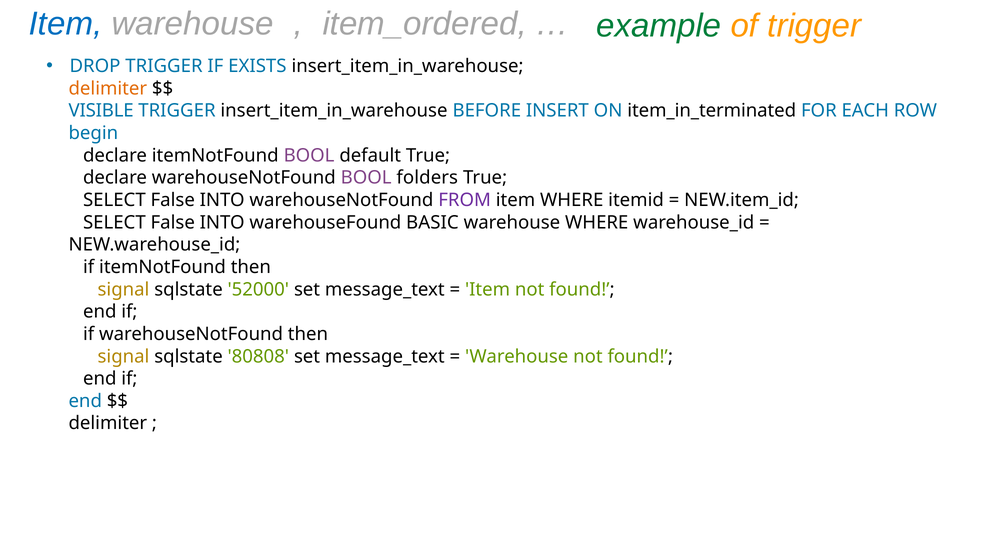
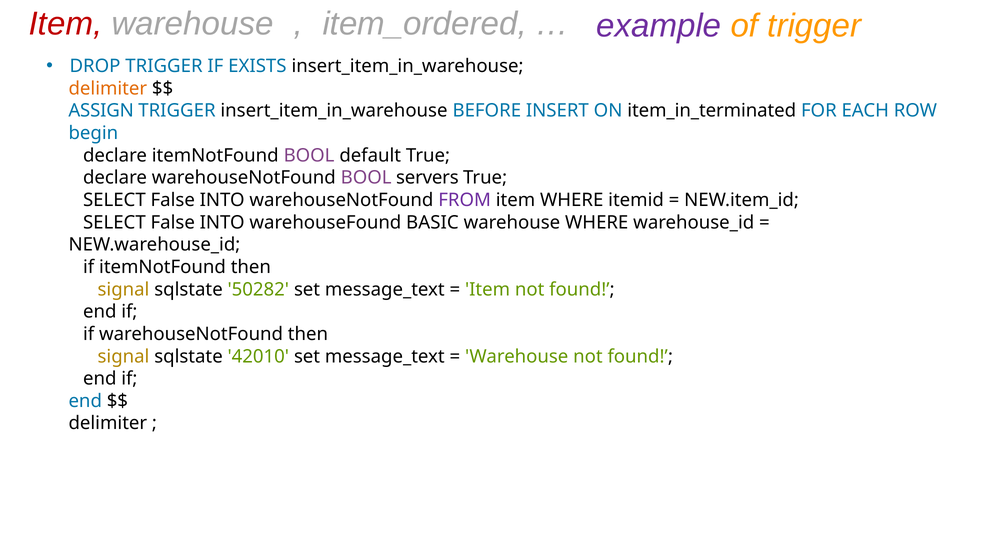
Item at (66, 24) colour: blue -> red
example colour: green -> purple
VISIBLE: VISIBLE -> ASSIGN
folders: folders -> servers
52000: 52000 -> 50282
80808: 80808 -> 42010
